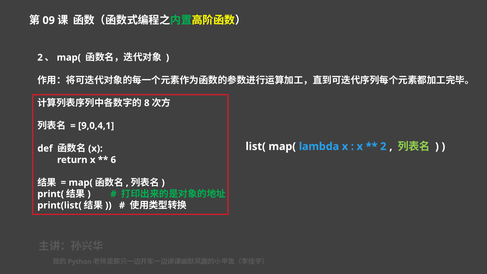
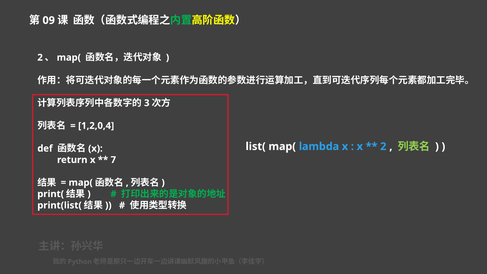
8: 8 -> 3
9,0,4,1: 9,0,4,1 -> 1,2,0,4
6: 6 -> 7
